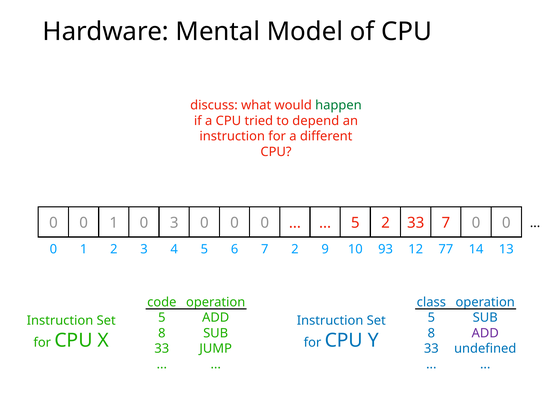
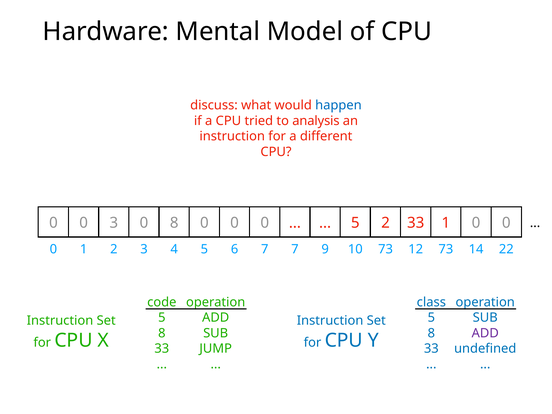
happen colour: green -> blue
depend: depend -> analysis
0 1: 1 -> 3
0 3: 3 -> 8
33 7: 7 -> 1
1 2: 2 -> 7
9 93: 93 -> 73
4 77: 77 -> 73
13: 13 -> 22
